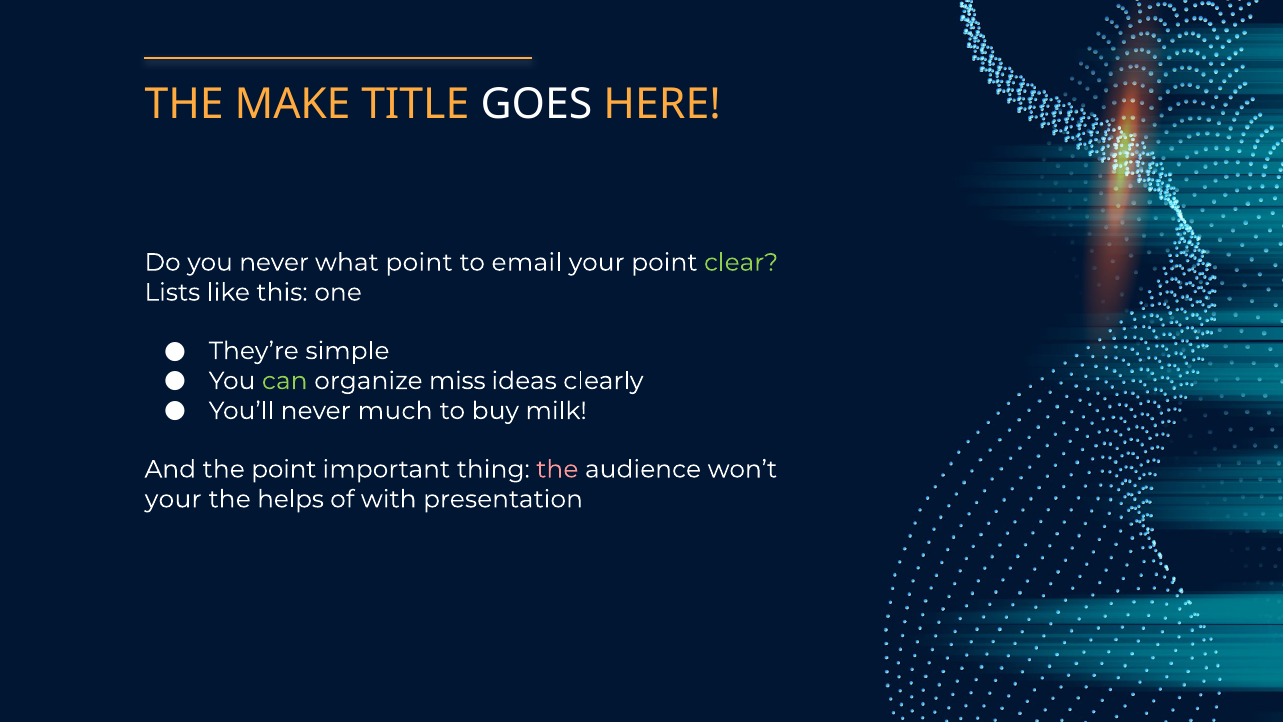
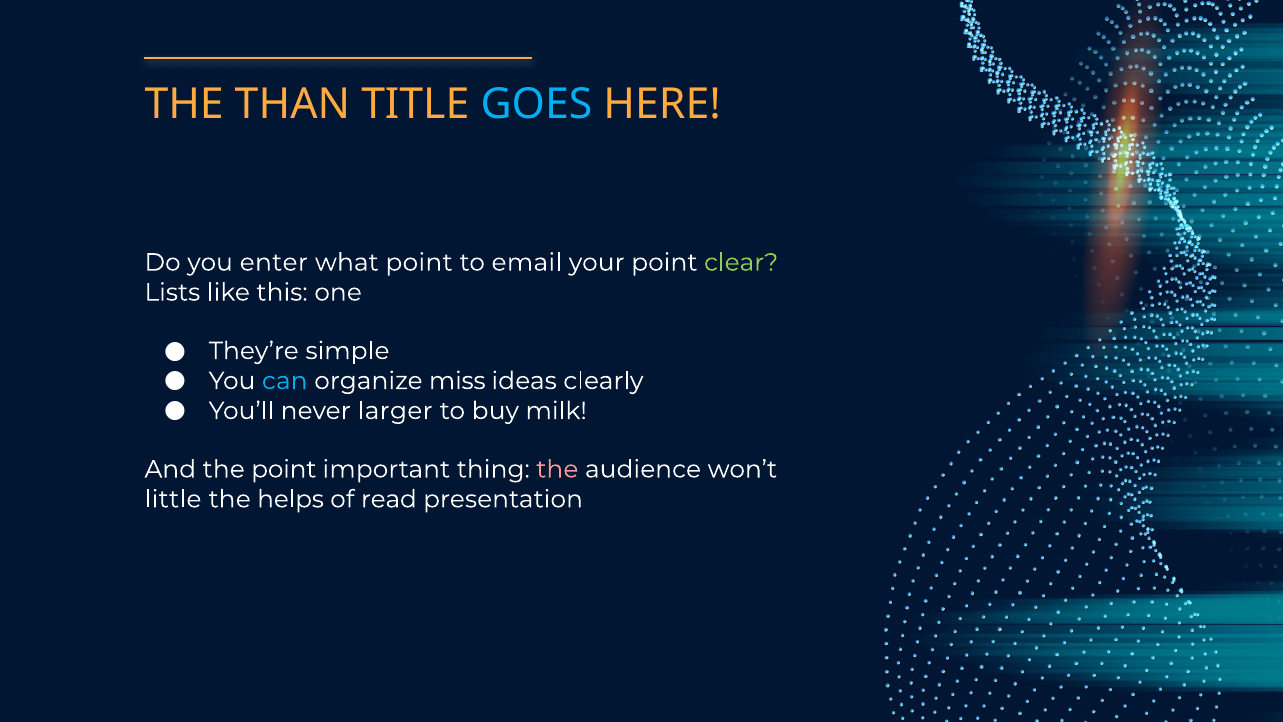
MAKE: MAKE -> THAN
GOES colour: white -> light blue
you never: never -> enter
can colour: light green -> light blue
much: much -> larger
your at (173, 499): your -> little
with: with -> read
